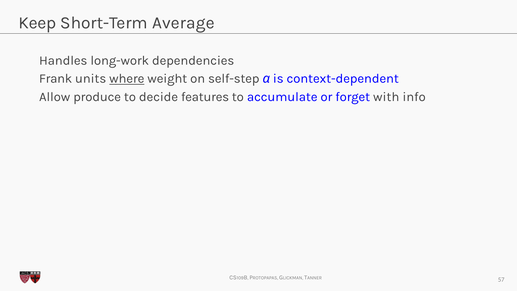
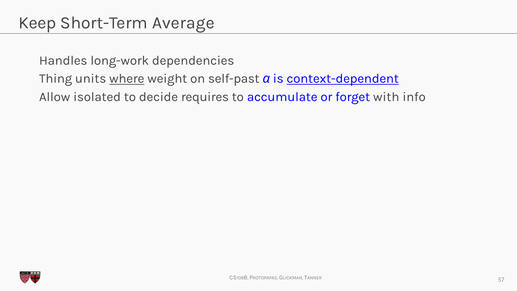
Frank: Frank -> Thing
self-step: self-step -> self-past
context-dependent underline: none -> present
produce: produce -> isolated
features: features -> requires
